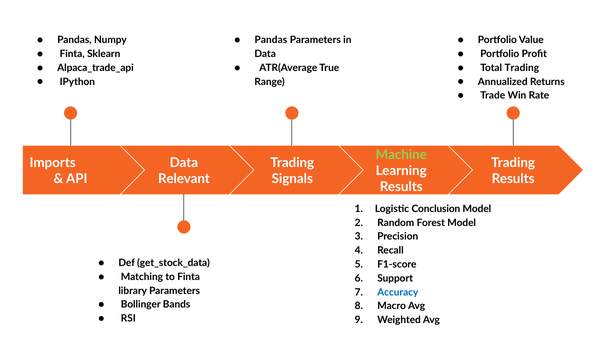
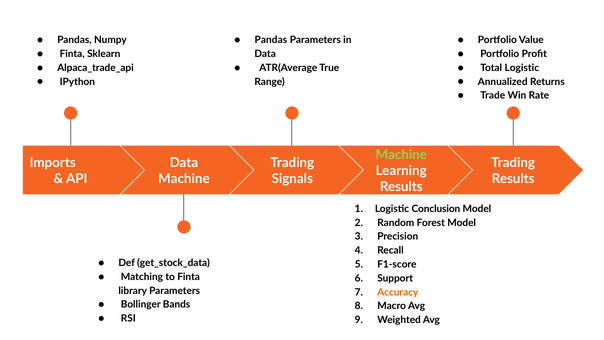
Total Trading: Trading -> Logistic
Relevant at (184, 179): Relevant -> Machine
Accuracy colour: blue -> orange
